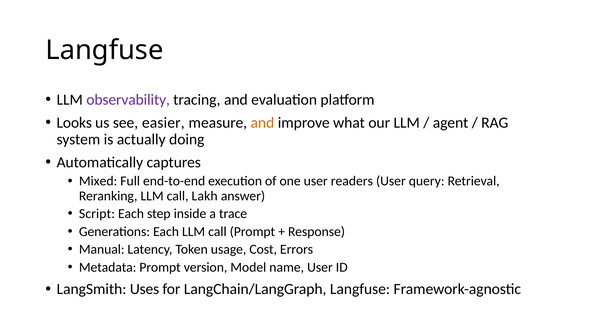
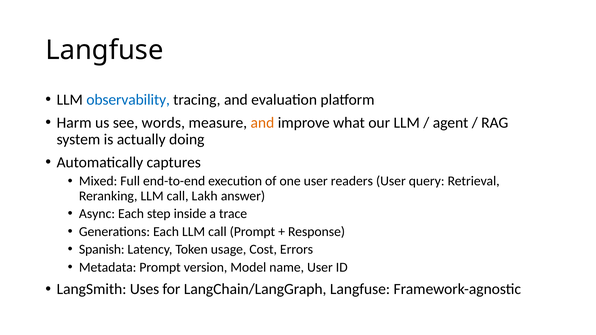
observability colour: purple -> blue
Looks: Looks -> Harm
easier: easier -> words
Script: Script -> Async
Manual: Manual -> Spanish
